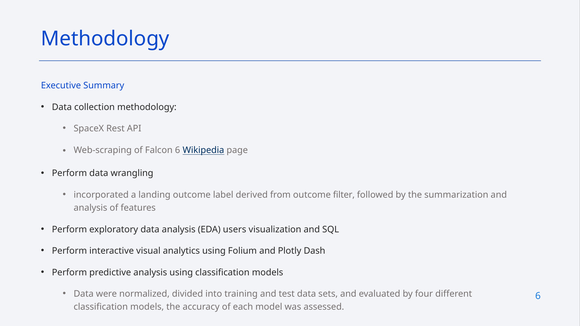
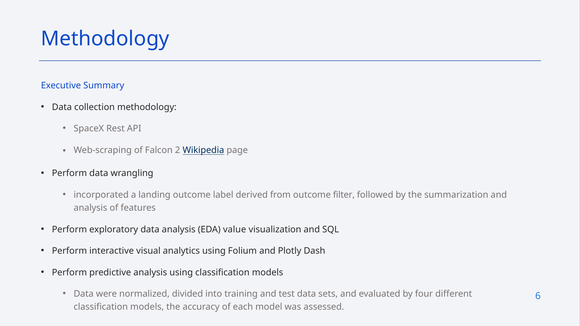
Falcon 6: 6 -> 2
users: users -> value
